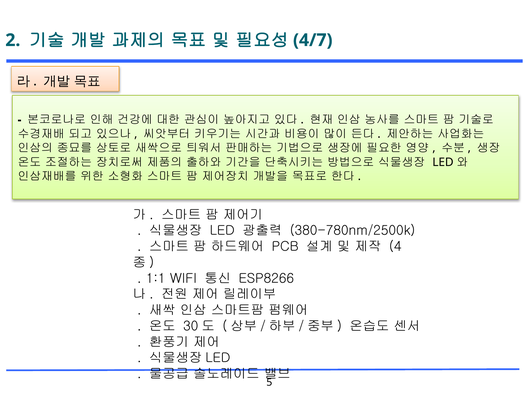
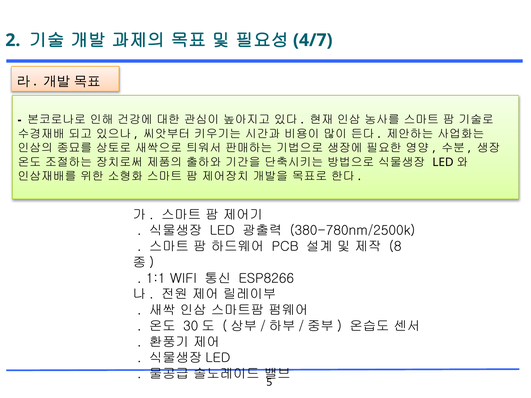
4: 4 -> 8
